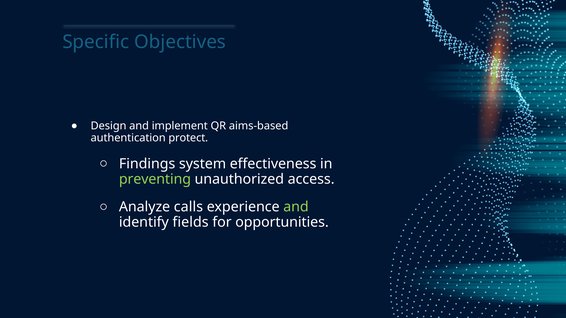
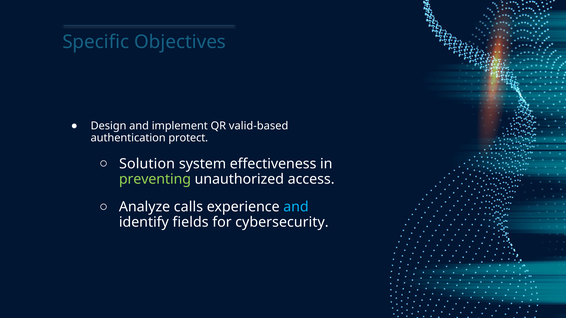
aims-based: aims-based -> valid-based
Findings: Findings -> Solution
and at (296, 207) colour: light green -> light blue
opportunities: opportunities -> cybersecurity
